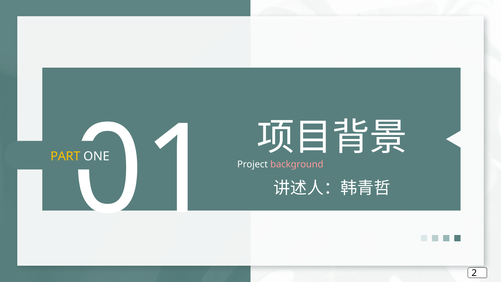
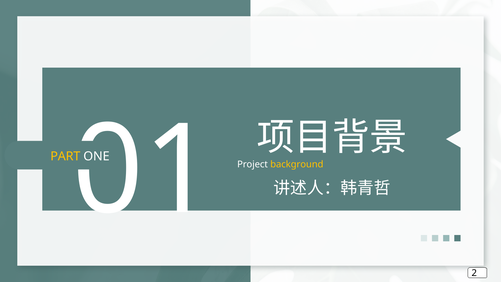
background colour: pink -> yellow
